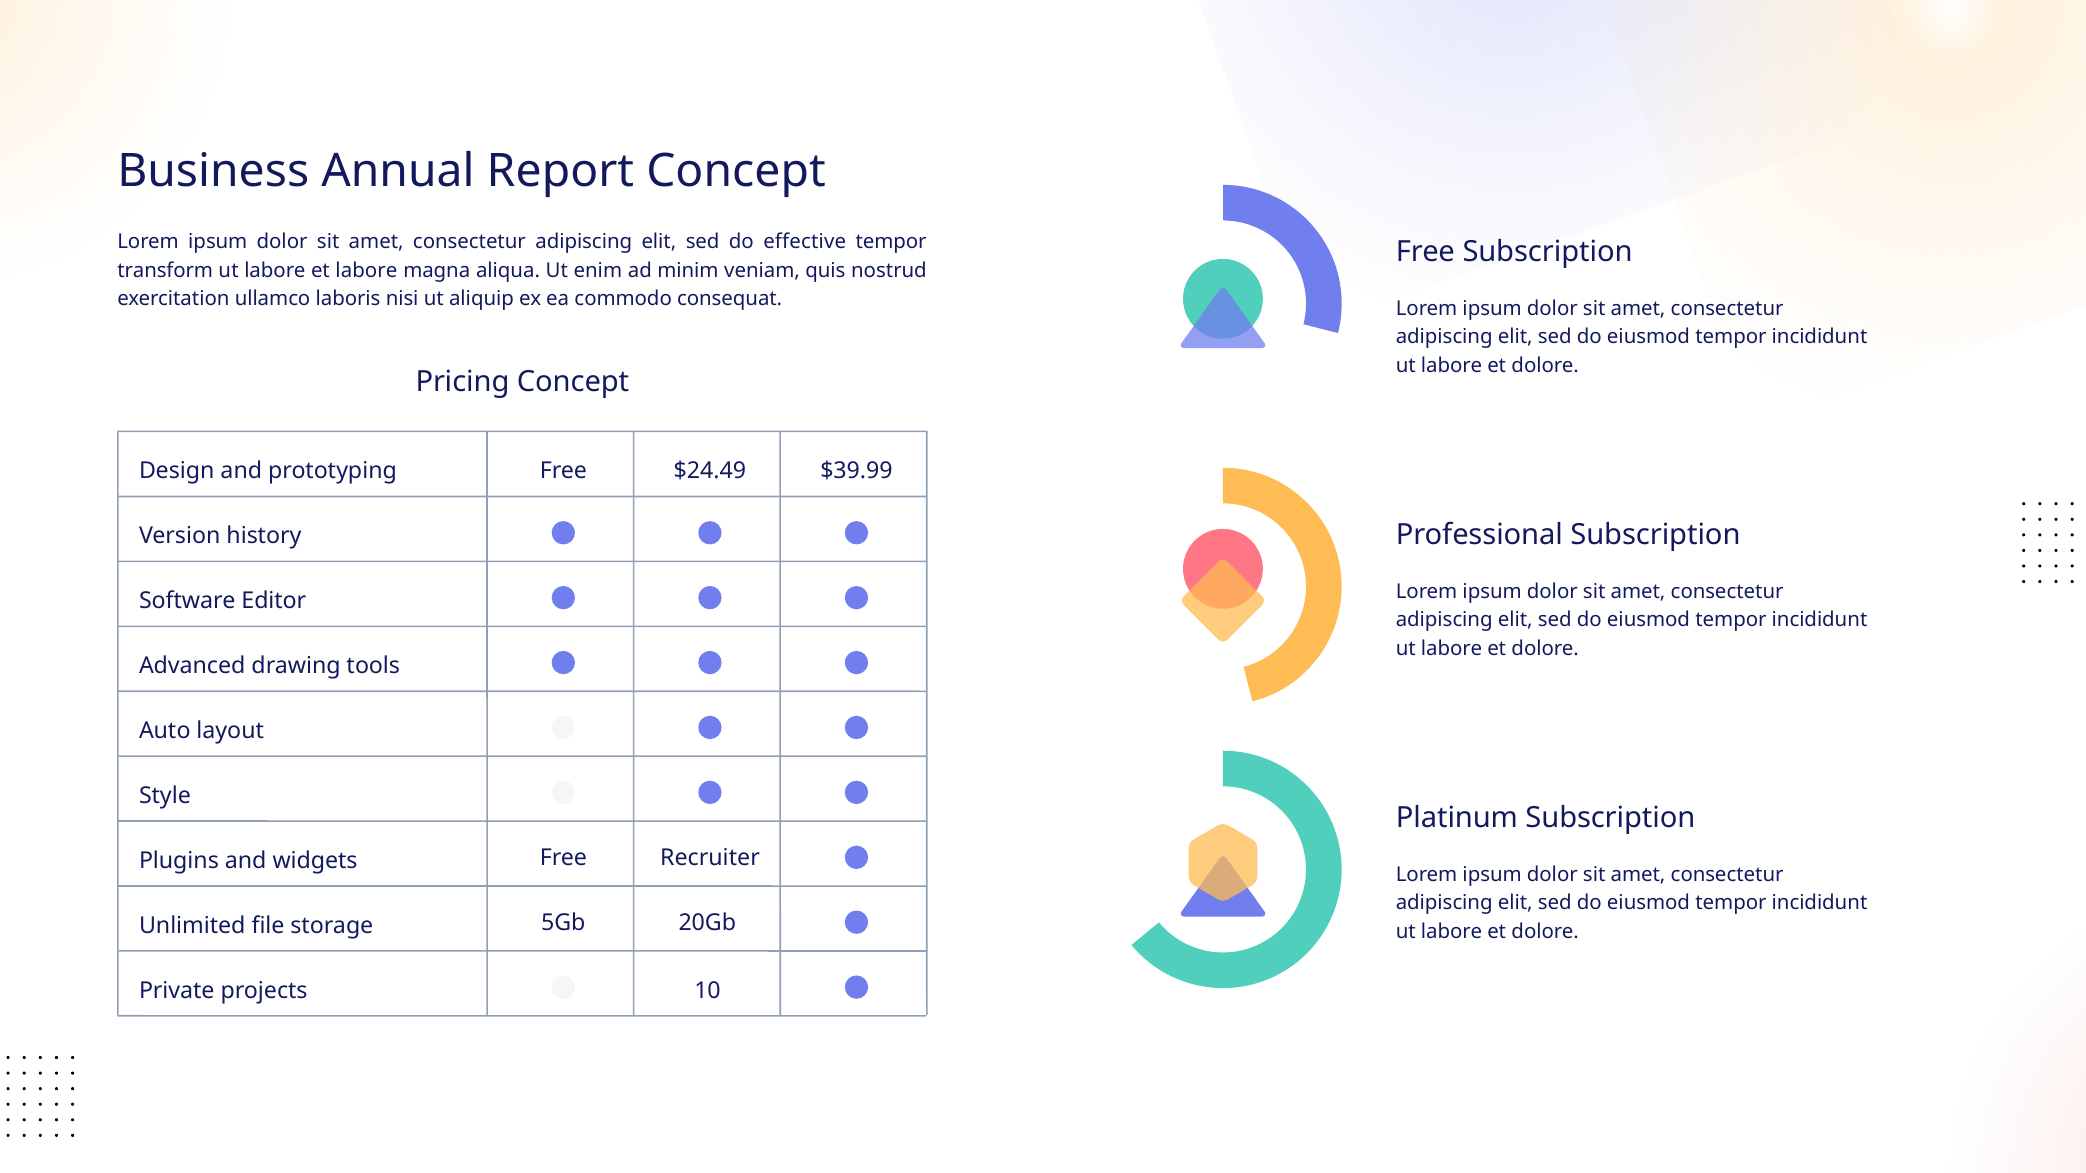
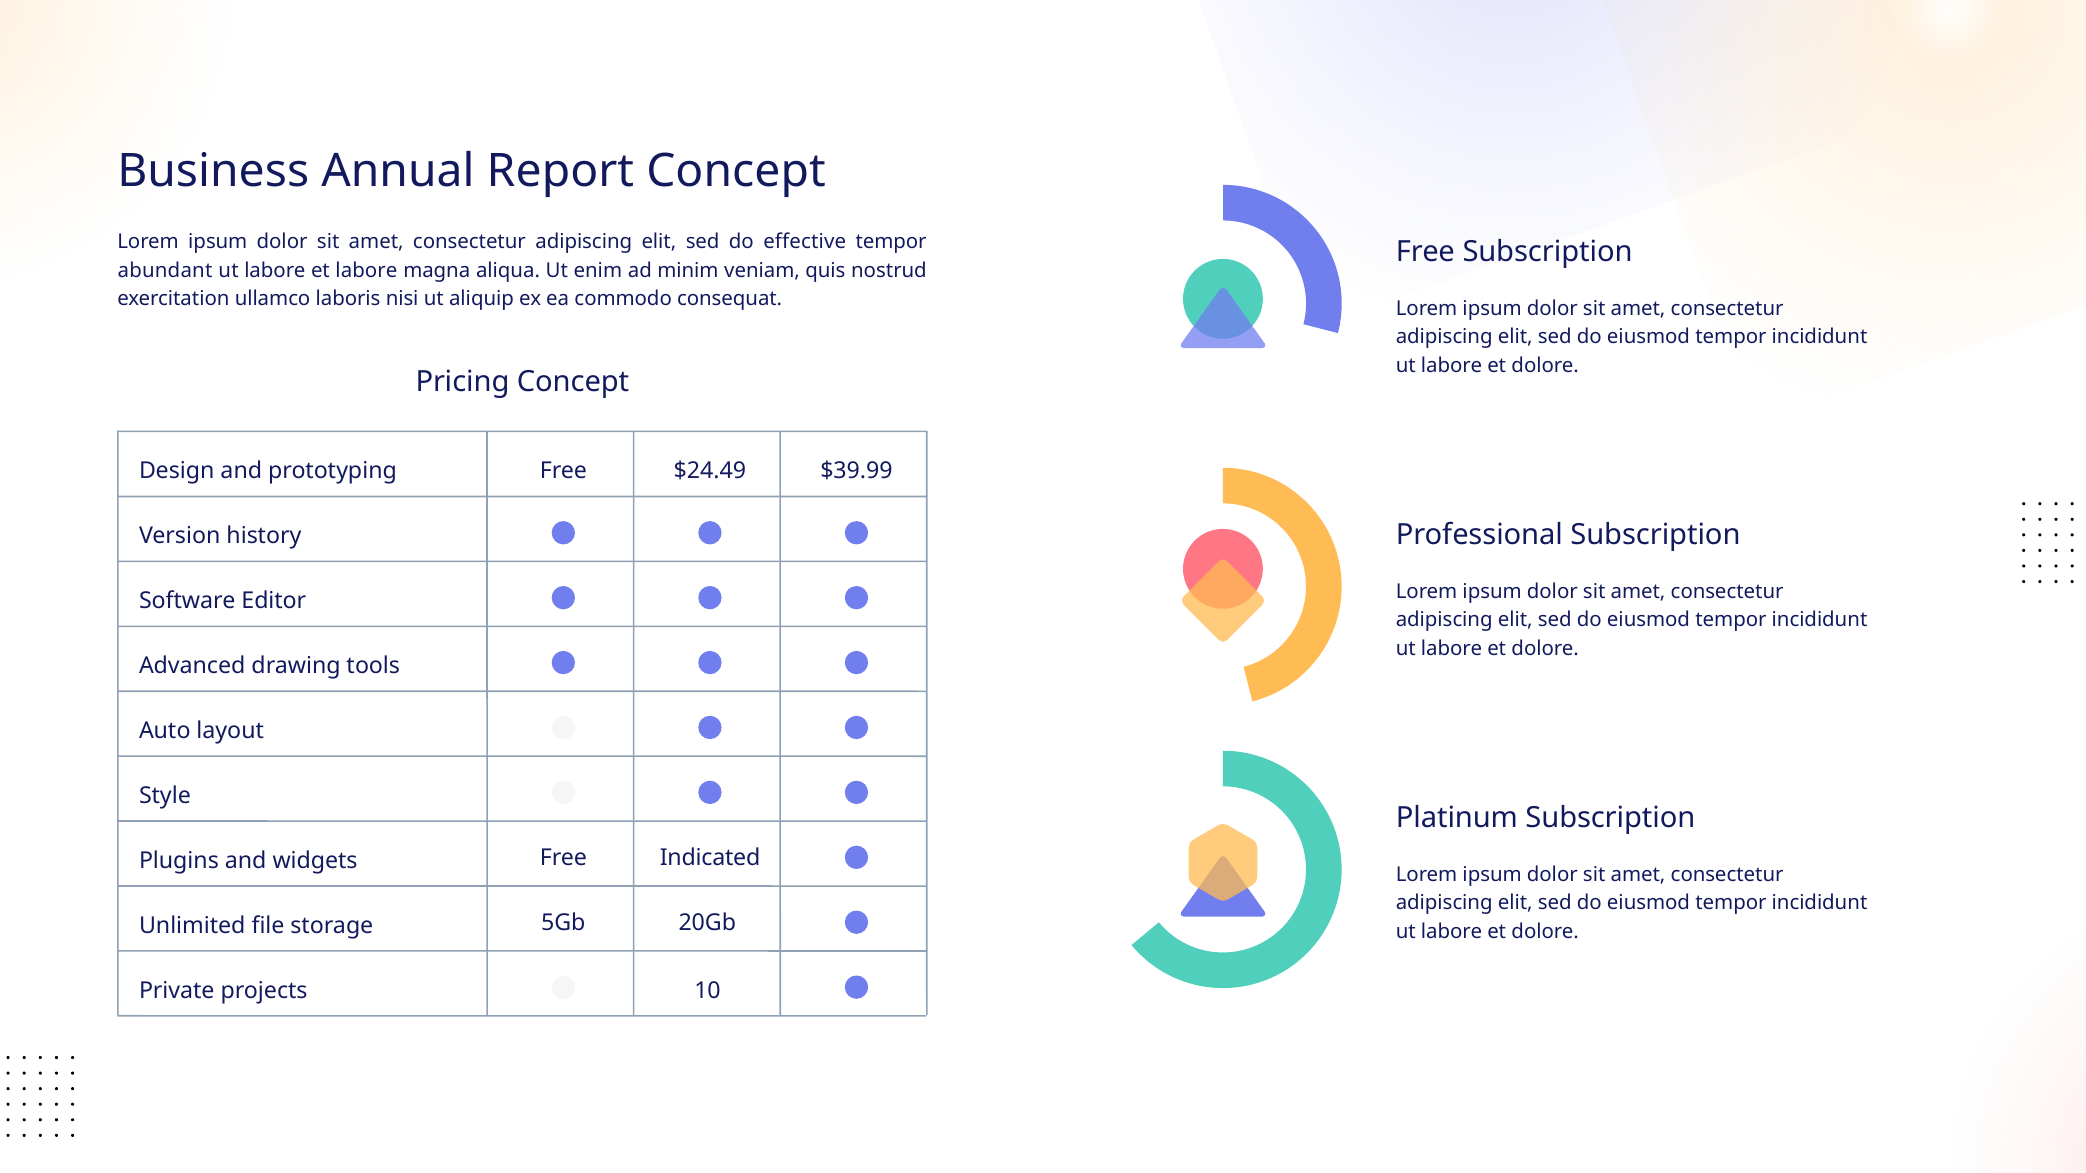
transform: transform -> abundant
Recruiter: Recruiter -> Indicated
